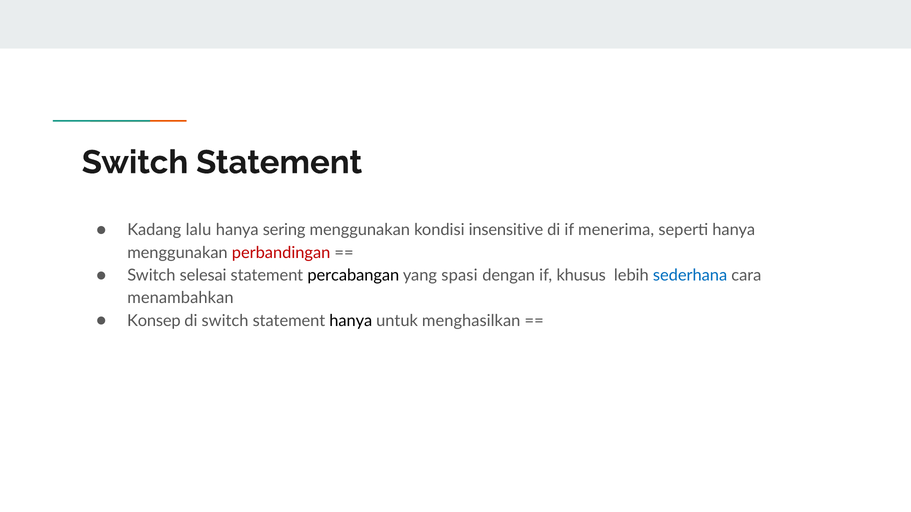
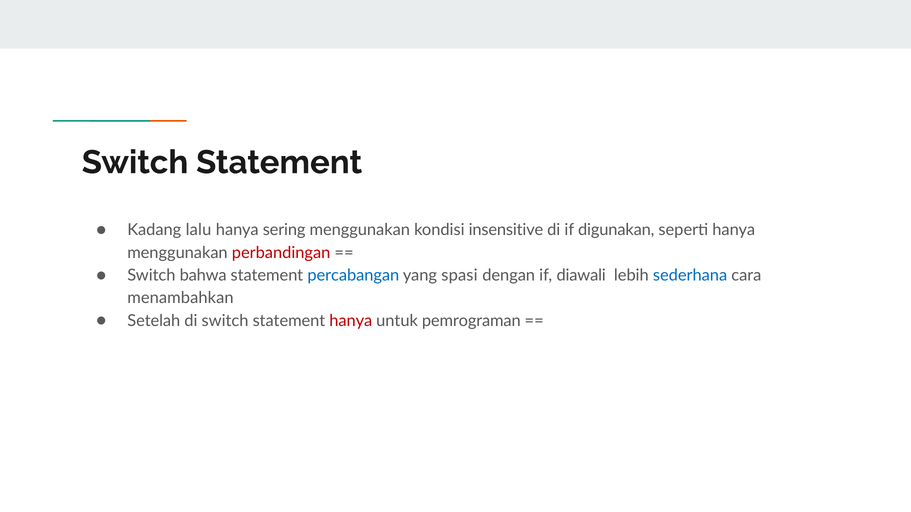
menerima: menerima -> digunakan
selesai: selesai -> bahwa
percabangan colour: black -> blue
khusus: khusus -> diawali
Konsep: Konsep -> Setelah
hanya at (351, 321) colour: black -> red
menghasilkan: menghasilkan -> pemrograman
